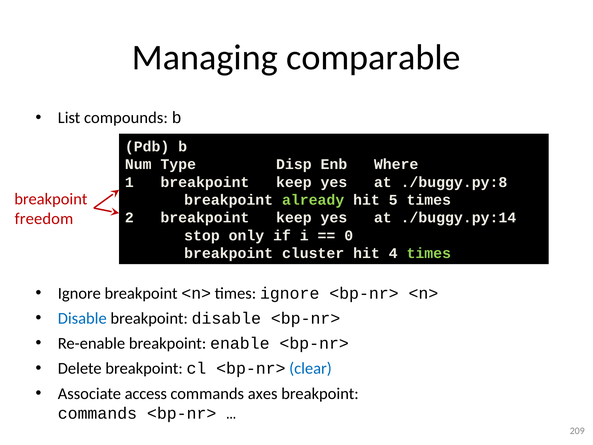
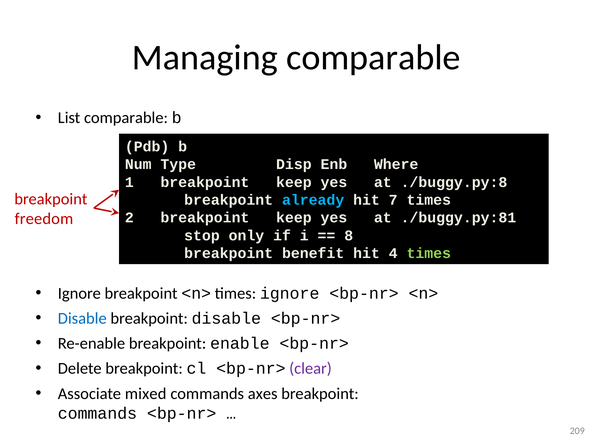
List compounds: compounds -> comparable
already colour: light green -> light blue
5: 5 -> 7
./buggy.py:14: ./buggy.py:14 -> ./buggy.py:81
0: 0 -> 8
cluster: cluster -> benefit
clear colour: blue -> purple
access: access -> mixed
